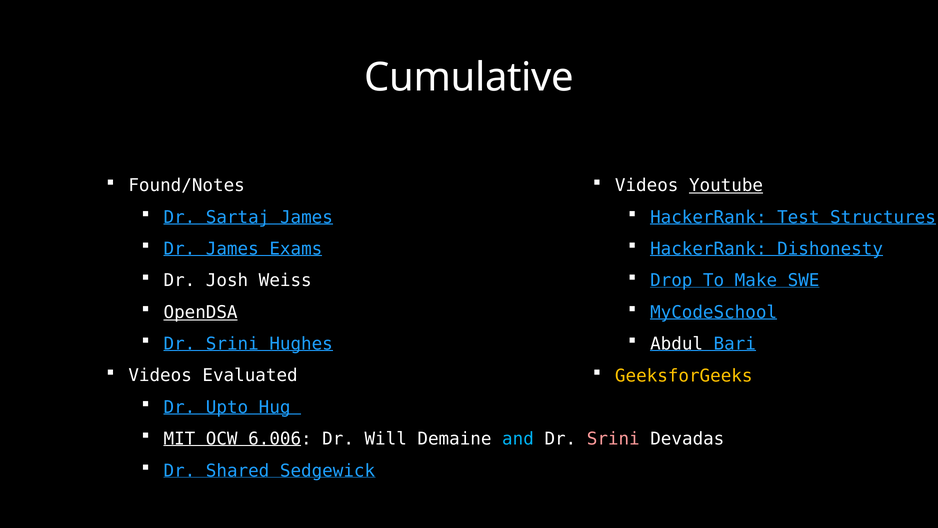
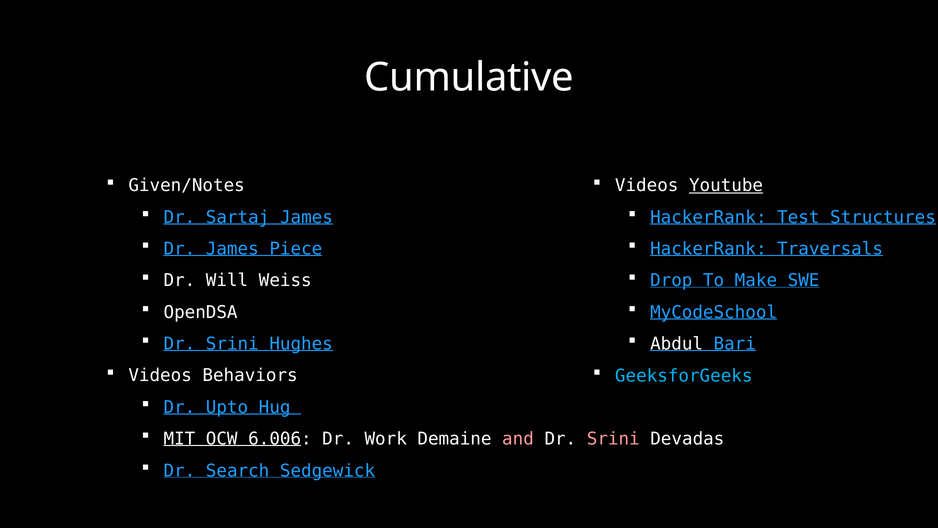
Found/Notes: Found/Notes -> Given/Notes
Exams: Exams -> Piece
Dishonesty: Dishonesty -> Traversals
Josh: Josh -> Will
OpenDSA underline: present -> none
Evaluated: Evaluated -> Behaviors
GeeksforGeeks colour: yellow -> light blue
Will: Will -> Work
and colour: light blue -> pink
Shared: Shared -> Search
